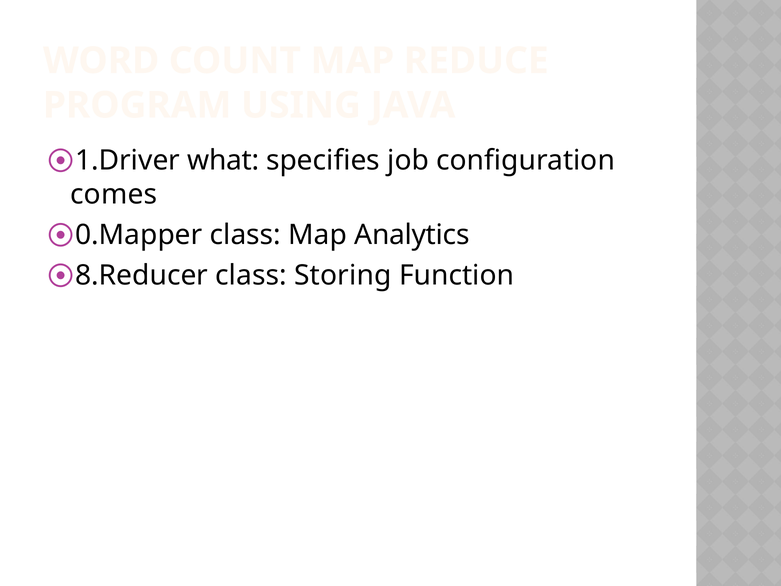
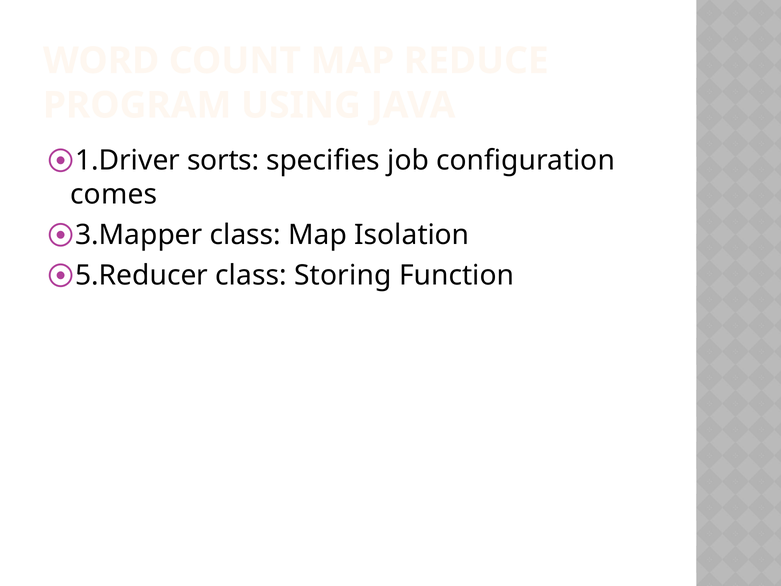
what: what -> sorts
0.Mapper: 0.Mapper -> 3.Mapper
Analytics: Analytics -> Isolation
8.Reducer: 8.Reducer -> 5.Reducer
